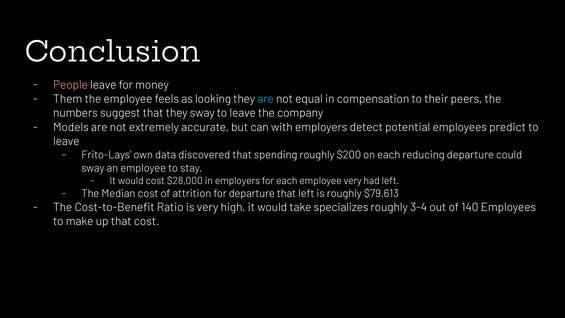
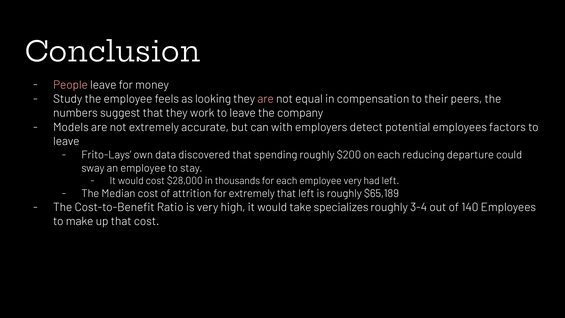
Them: Them -> Study
are at (266, 99) colour: light blue -> pink
they sway: sway -> work
predict: predict -> factors
in employers: employers -> thousands
for departure: departure -> extremely
$79,613: $79,613 -> $65,189
